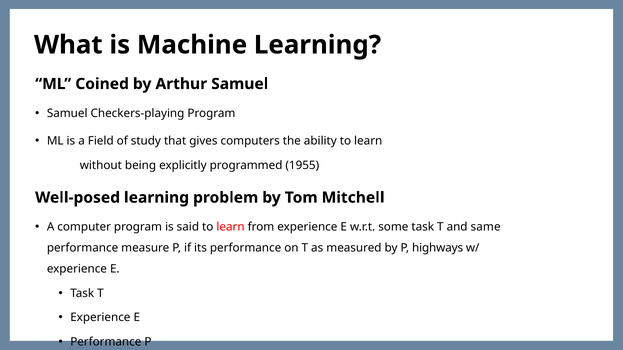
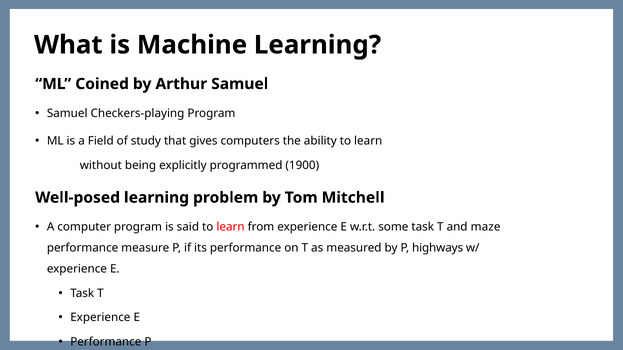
1955: 1955 -> 1900
same: same -> maze
